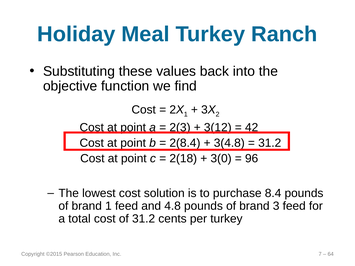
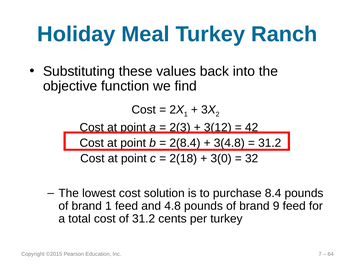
96: 96 -> 32
3: 3 -> 9
